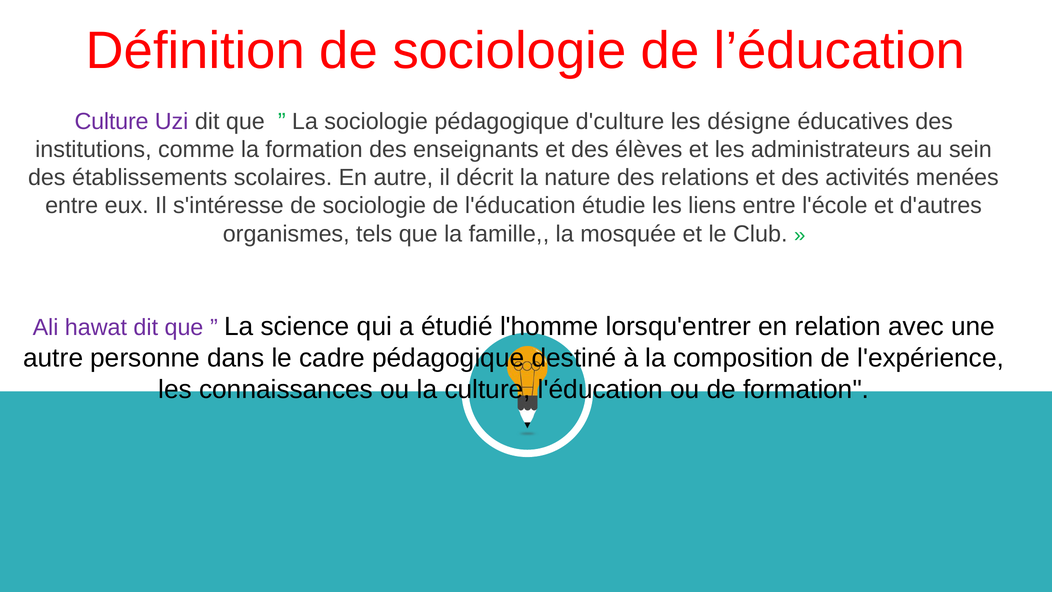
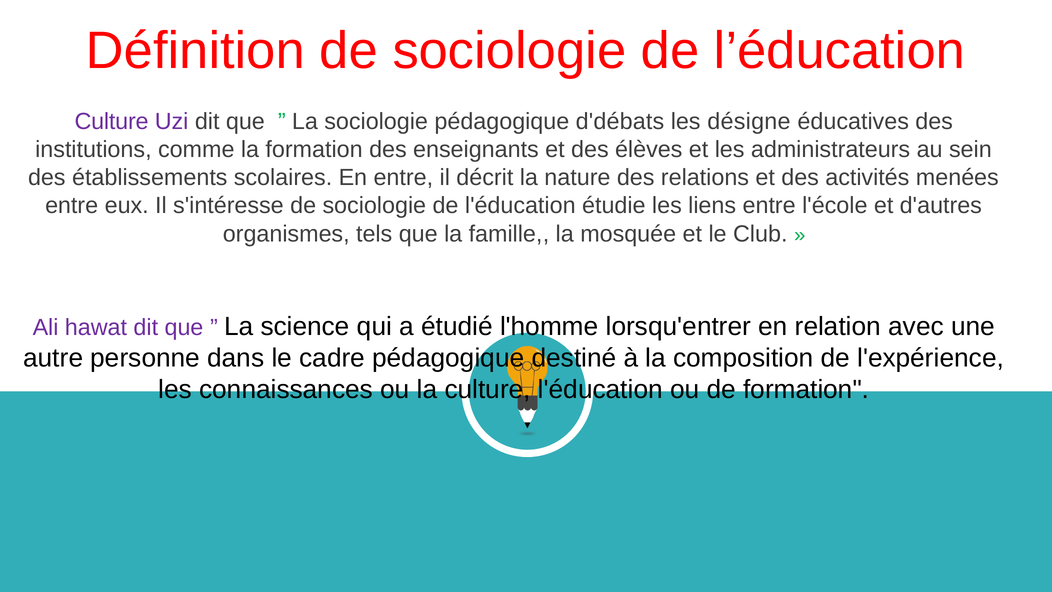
d'culture: d'culture -> d'débats
En autre: autre -> entre
